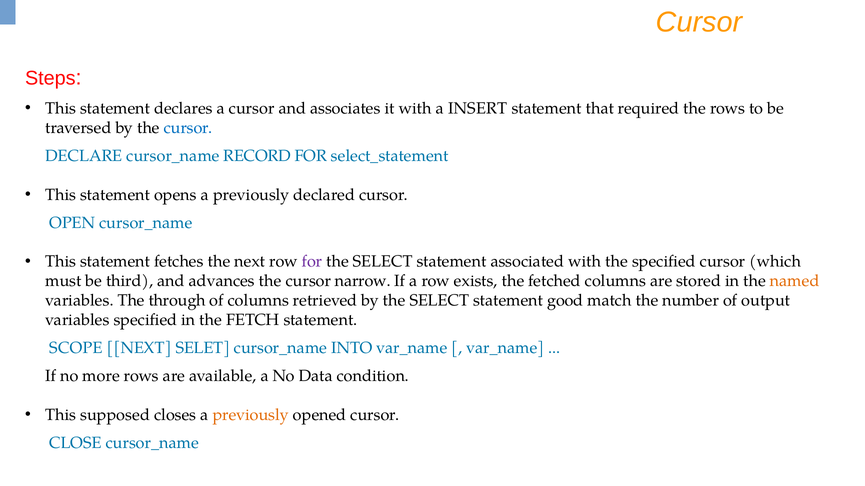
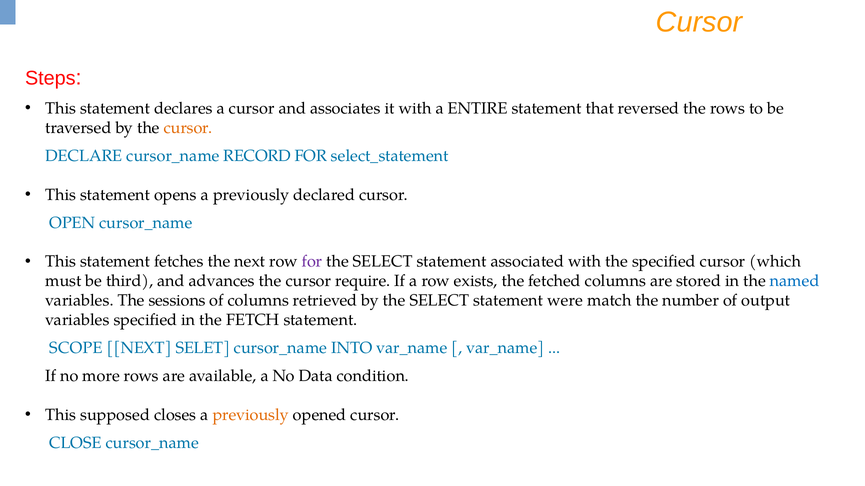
INSERT: INSERT -> ENTIRE
required: required -> reversed
cursor at (188, 128) colour: blue -> orange
narrow: narrow -> require
named colour: orange -> blue
through: through -> sessions
good: good -> were
